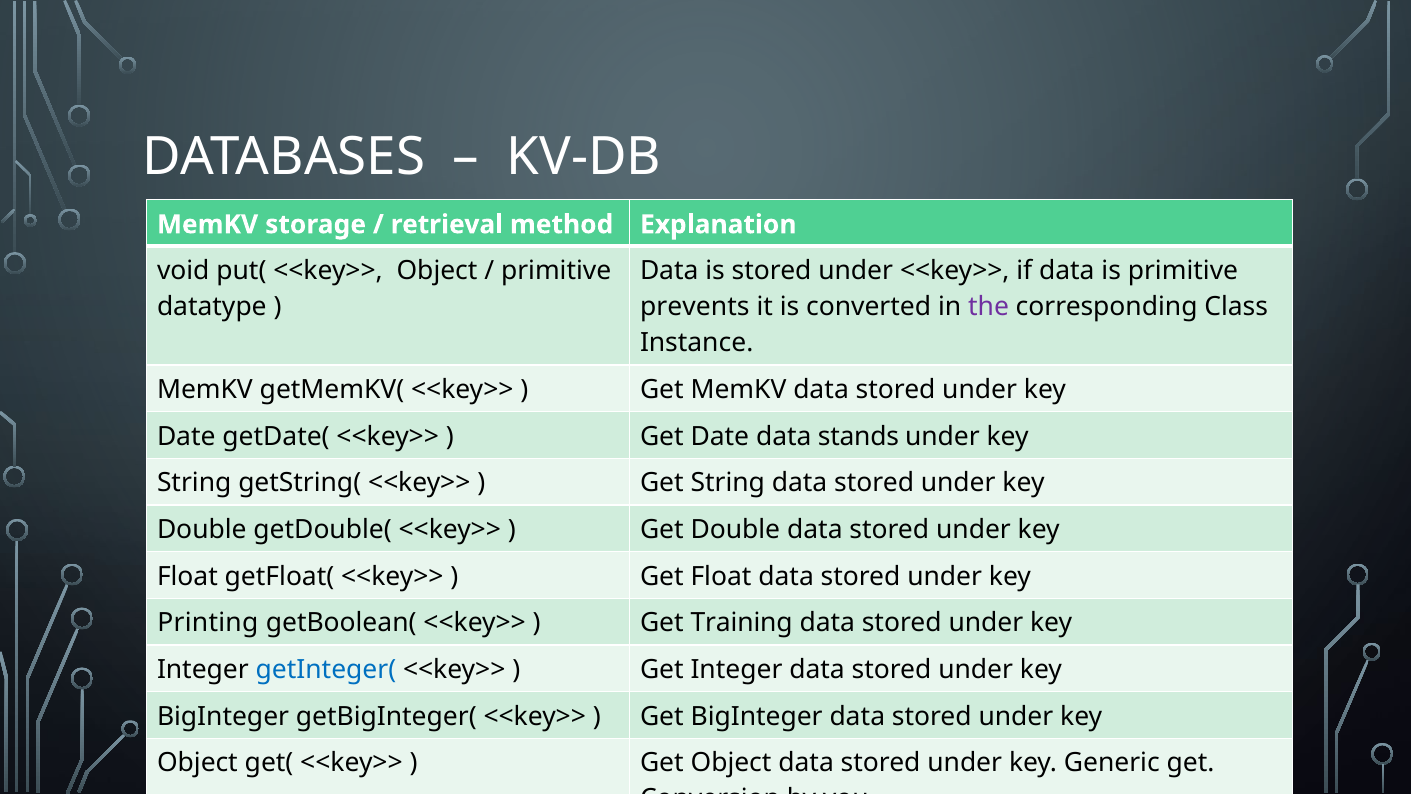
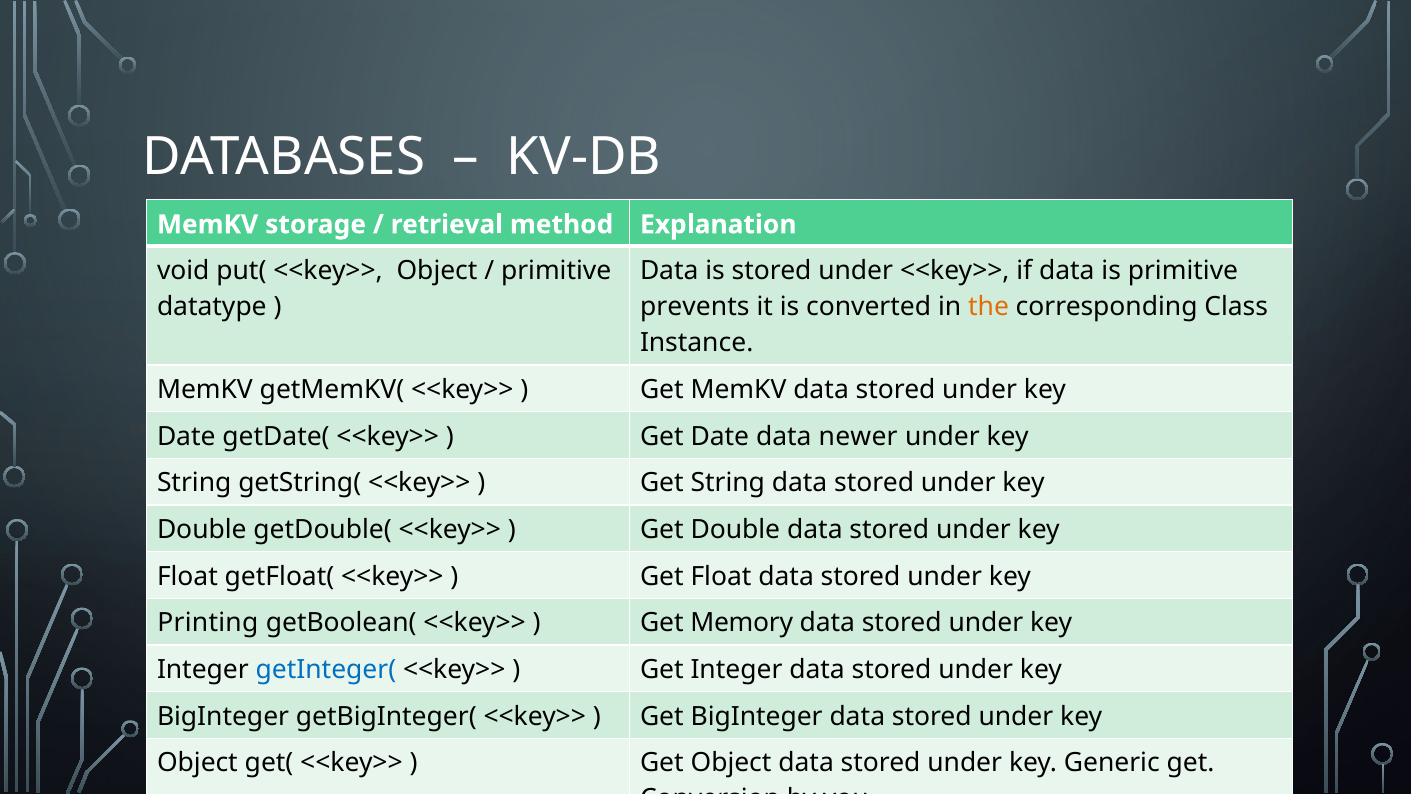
the colour: purple -> orange
stands: stands -> newer
Training: Training -> Memory
